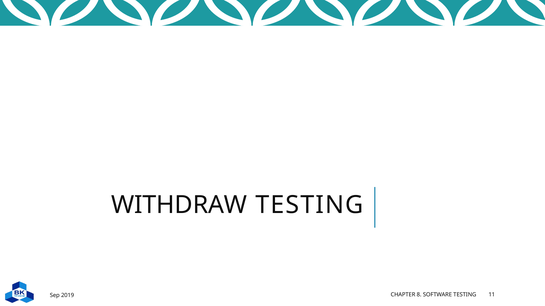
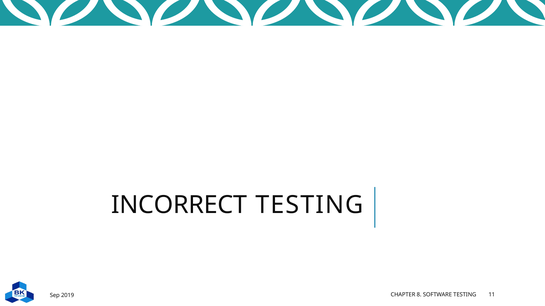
WITHDRAW: WITHDRAW -> INCORRECT
